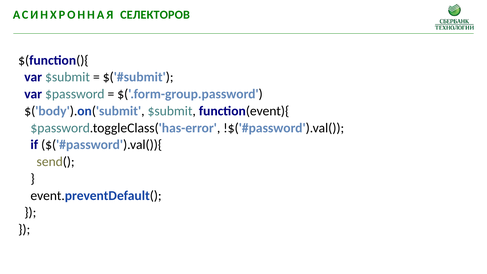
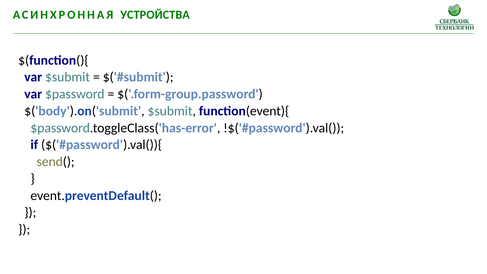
СЕЛЕКТОРОВ: СЕЛЕКТОРОВ -> УСТРОЙСТВА
